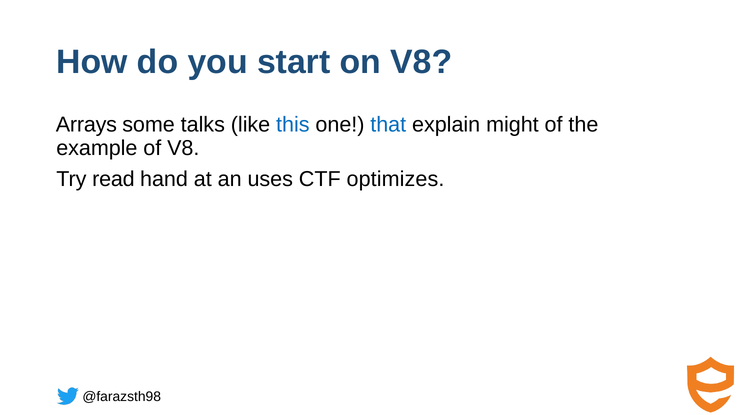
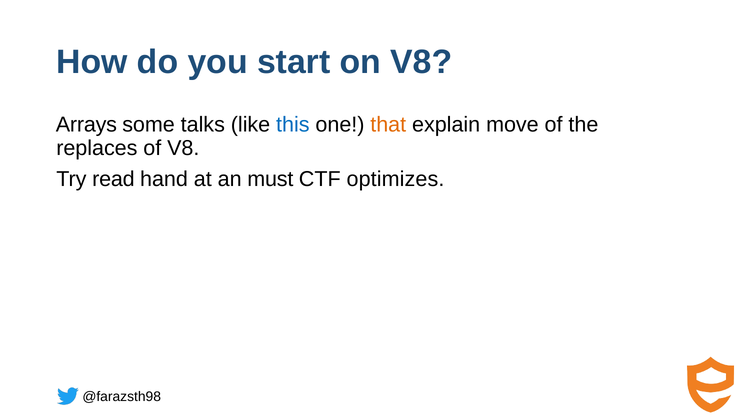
that colour: blue -> orange
might: might -> move
example: example -> replaces
uses: uses -> must
